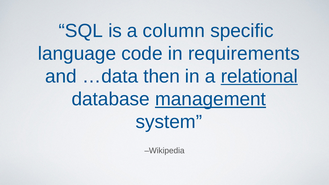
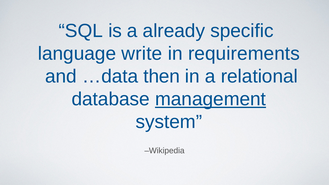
column: column -> already
code: code -> write
relational underline: present -> none
